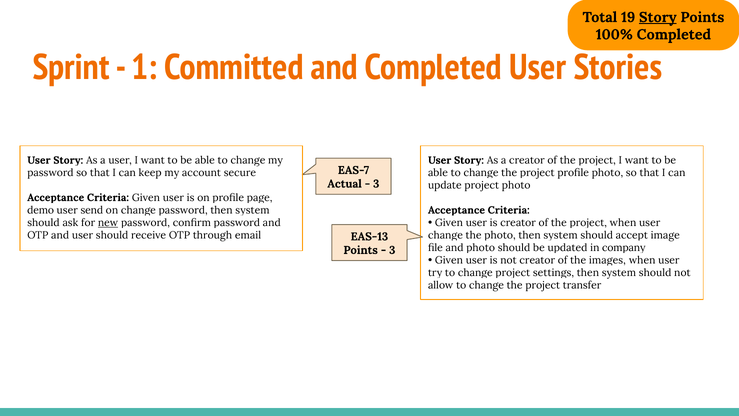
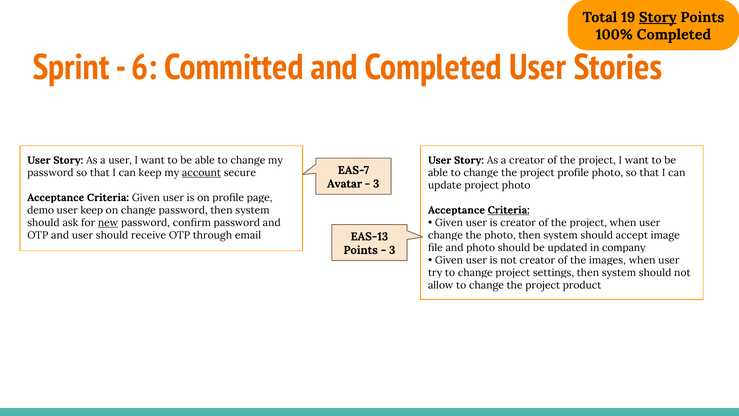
1: 1 -> 6
account underline: none -> present
Actual: Actual -> Avatar
Criteria at (509, 210) underline: none -> present
user send: send -> keep
transfer: transfer -> product
